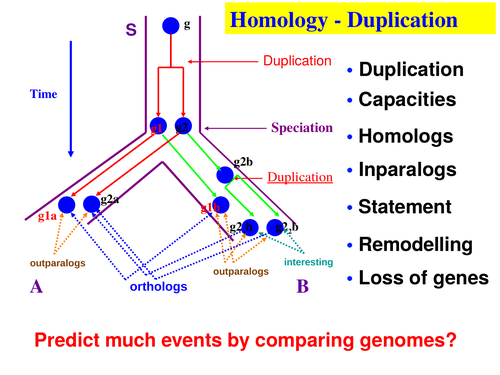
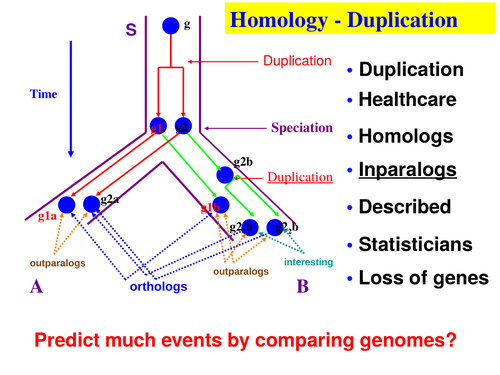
Capacities: Capacities -> Healthcare
Inparalogs underline: none -> present
Statement: Statement -> Described
Remodelling: Remodelling -> Statisticians
